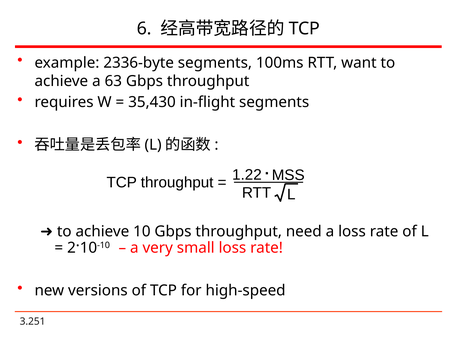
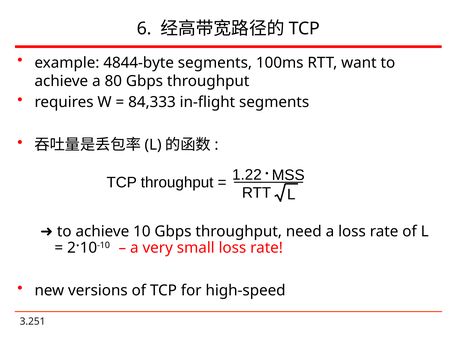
2336-byte: 2336-byte -> 4844-byte
63: 63 -> 80
35,430: 35,430 -> 84,333
